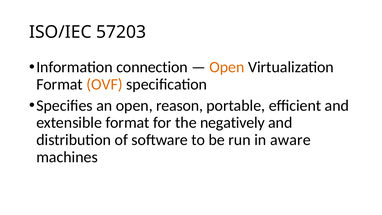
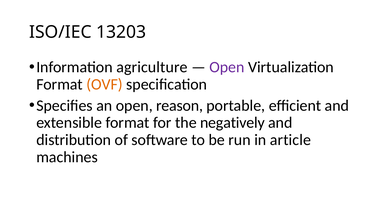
57203: 57203 -> 13203
connection: connection -> agriculture
Open at (227, 67) colour: orange -> purple
aware: aware -> article
